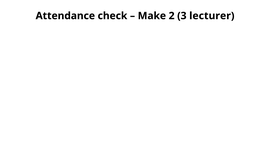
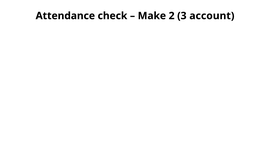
lecturer: lecturer -> account
